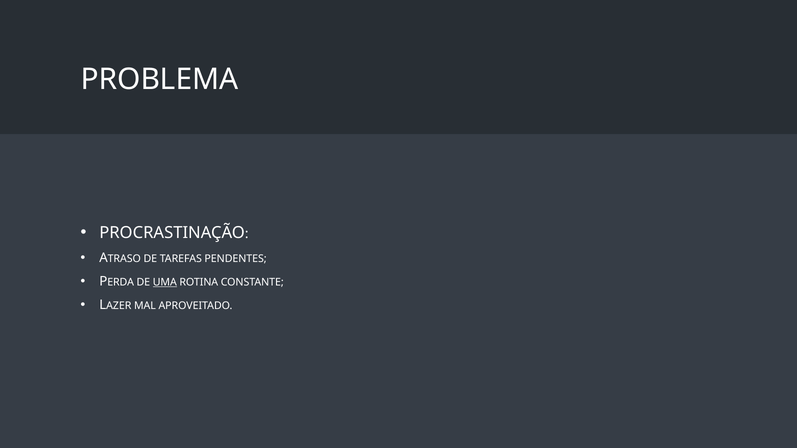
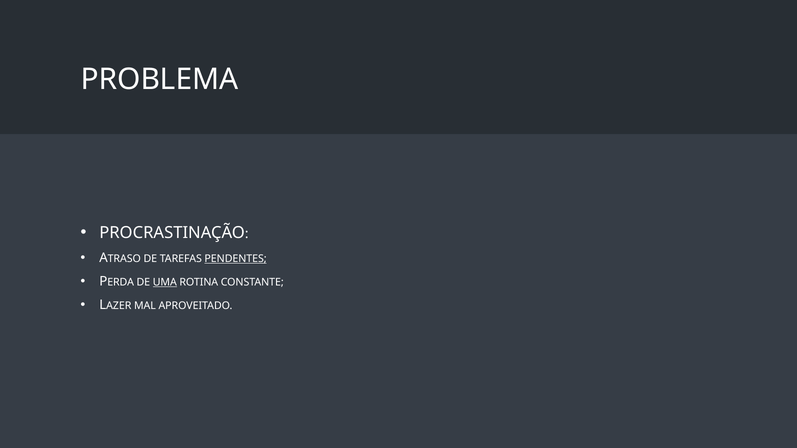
PENDENTES underline: none -> present
